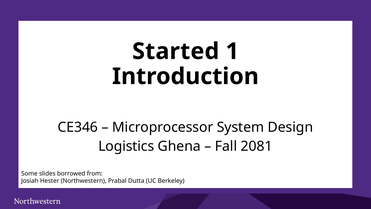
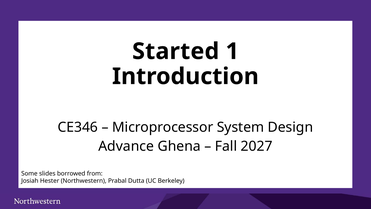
Logistics: Logistics -> Advance
2081: 2081 -> 2027
